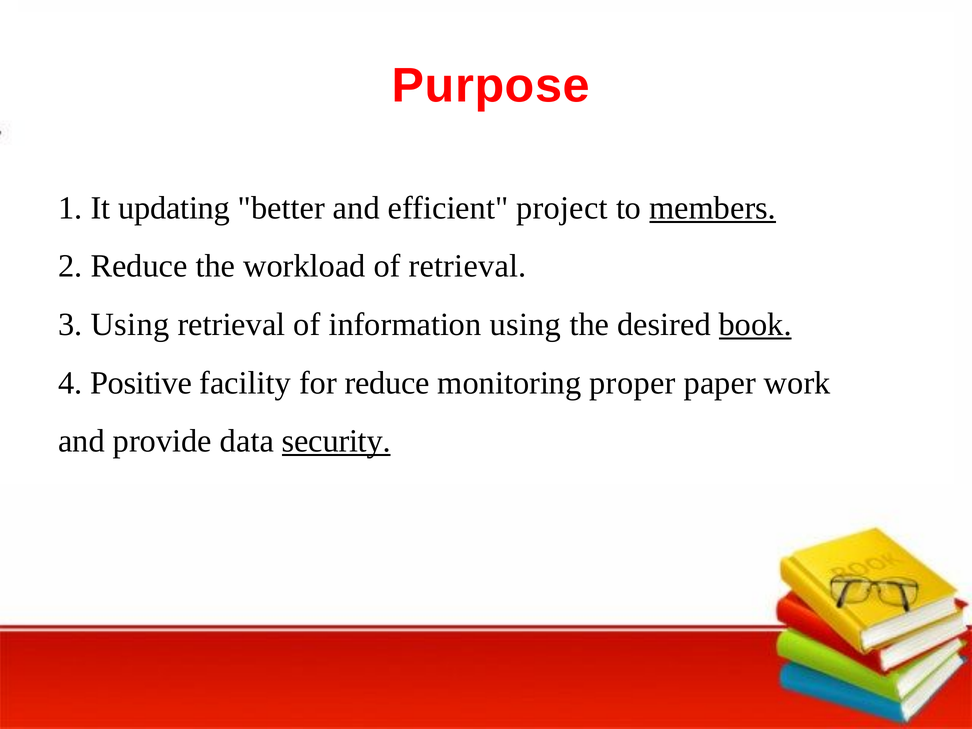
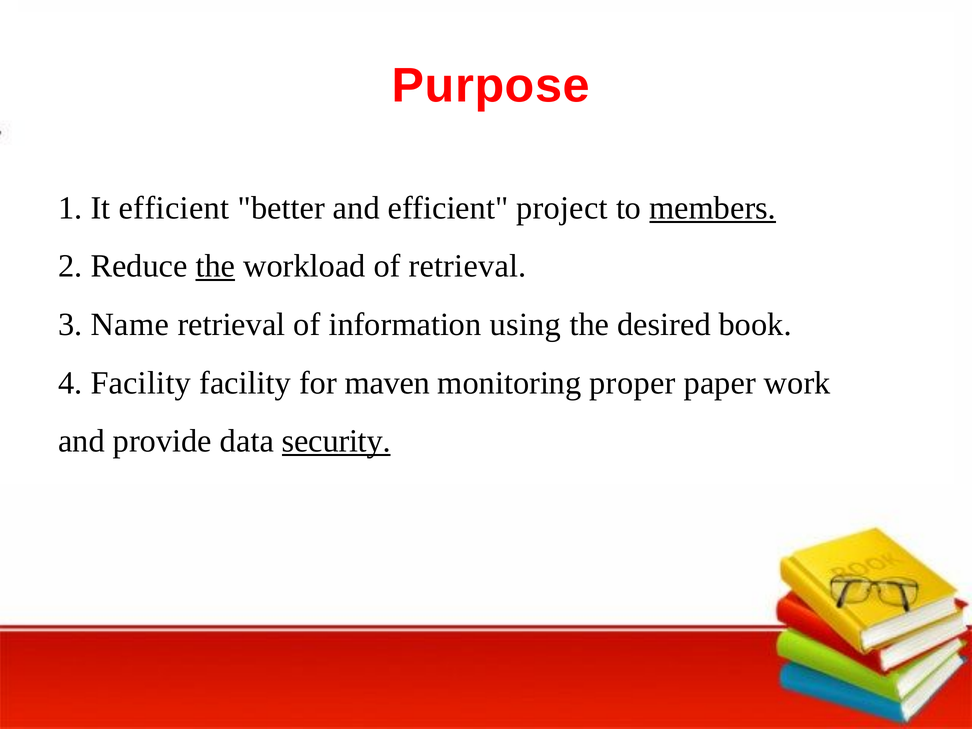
It updating: updating -> efficient
the at (215, 266) underline: none -> present
3 Using: Using -> Name
book underline: present -> none
4 Positive: Positive -> Facility
for reduce: reduce -> maven
